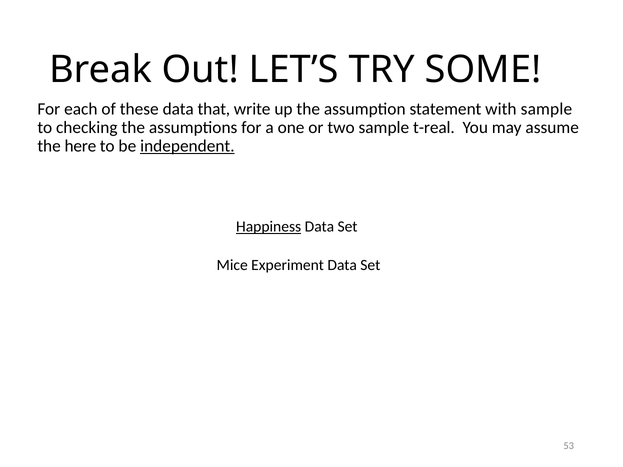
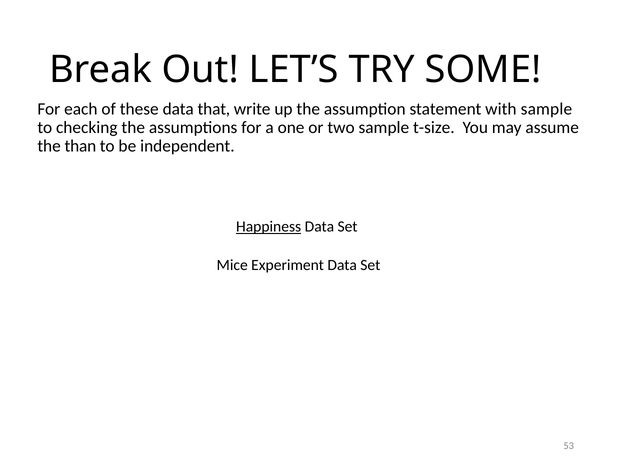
t-real: t-real -> t-size
here: here -> than
independent underline: present -> none
